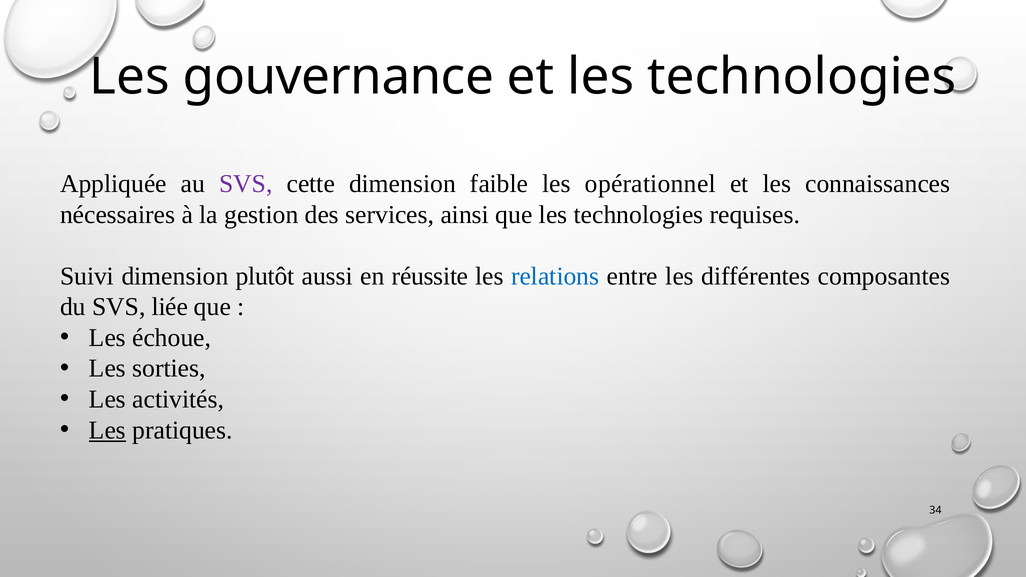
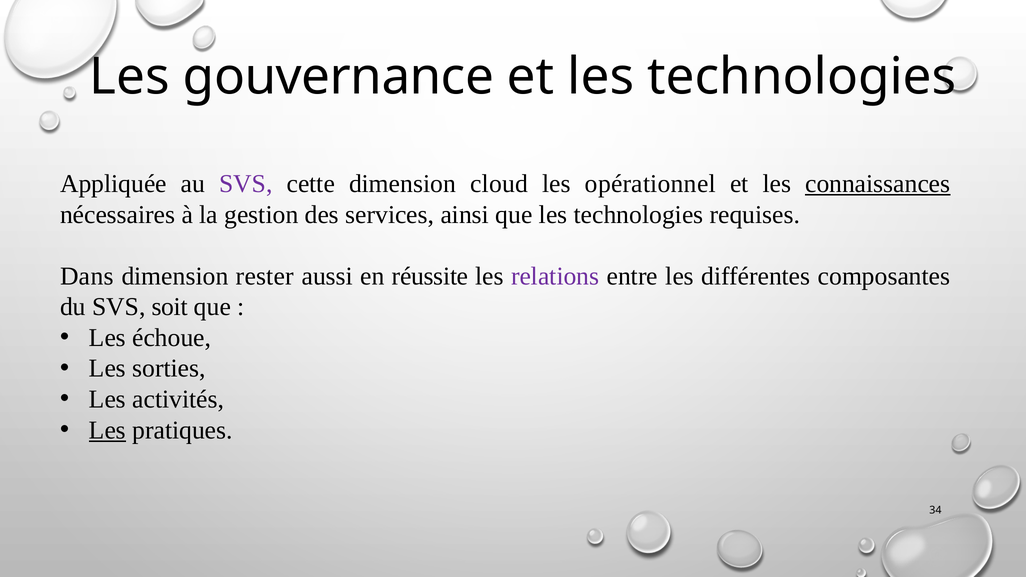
faible: faible -> cloud
connaissances underline: none -> present
Suivi: Suivi -> Dans
plutôt: plutôt -> rester
relations colour: blue -> purple
liée: liée -> soit
